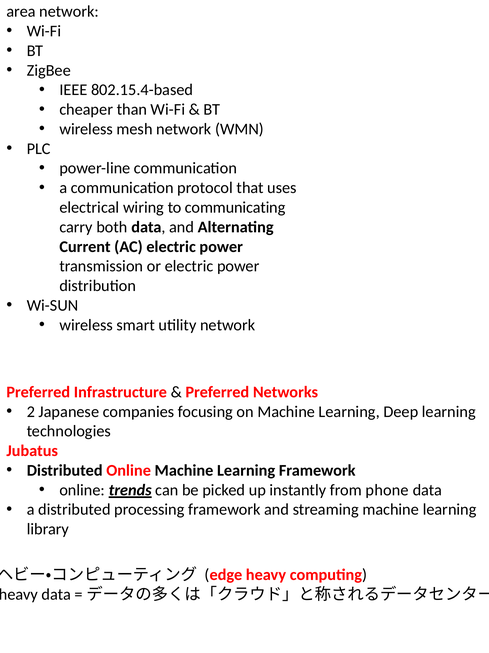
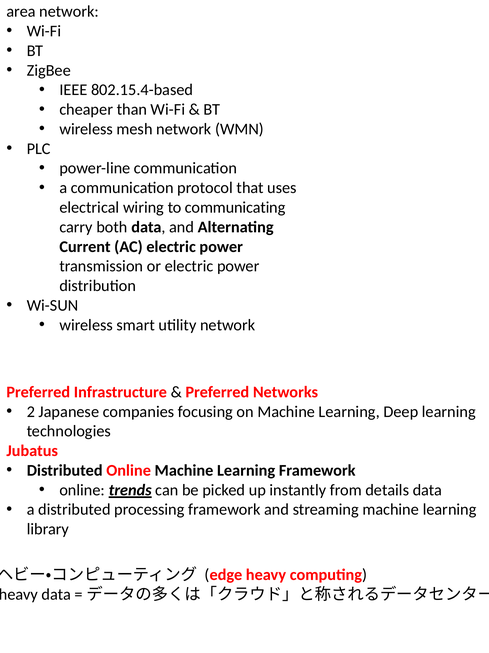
phone: phone -> details
